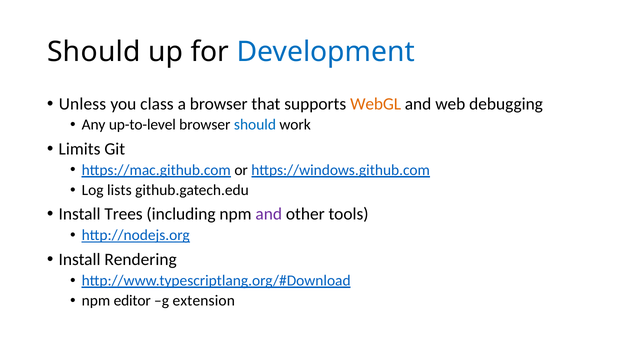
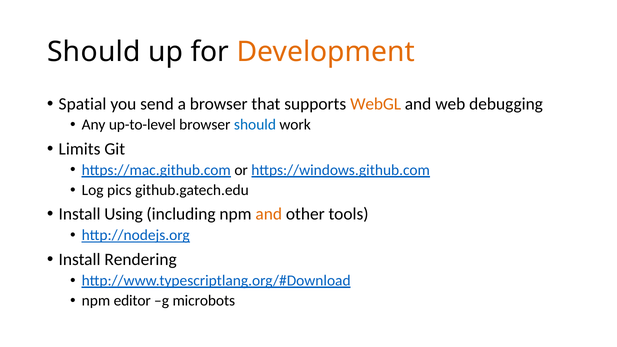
Development colour: blue -> orange
Unless: Unless -> Spatial
class: class -> send
lists: lists -> pics
Trees: Trees -> Using
and at (269, 214) colour: purple -> orange
extension: extension -> microbots
